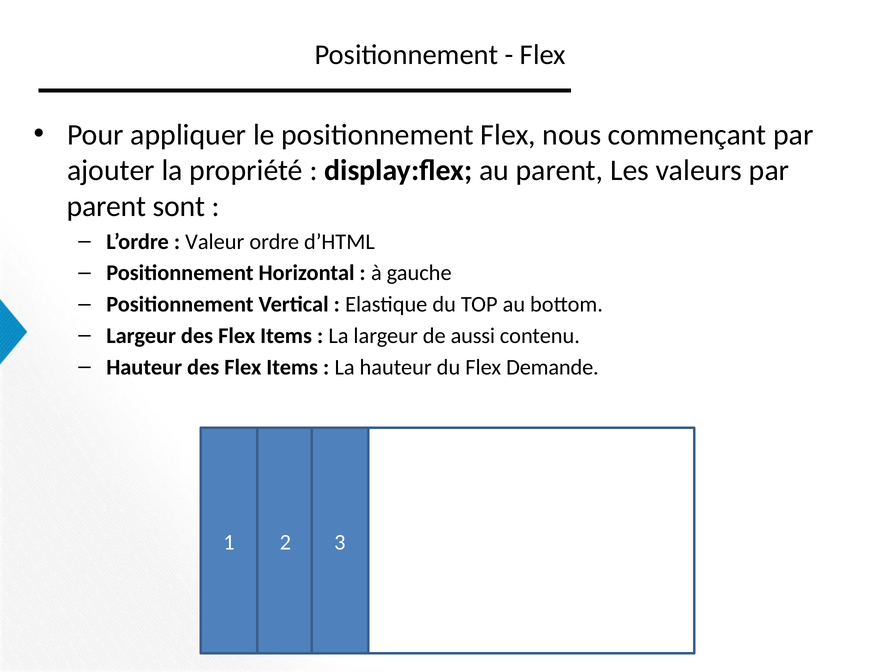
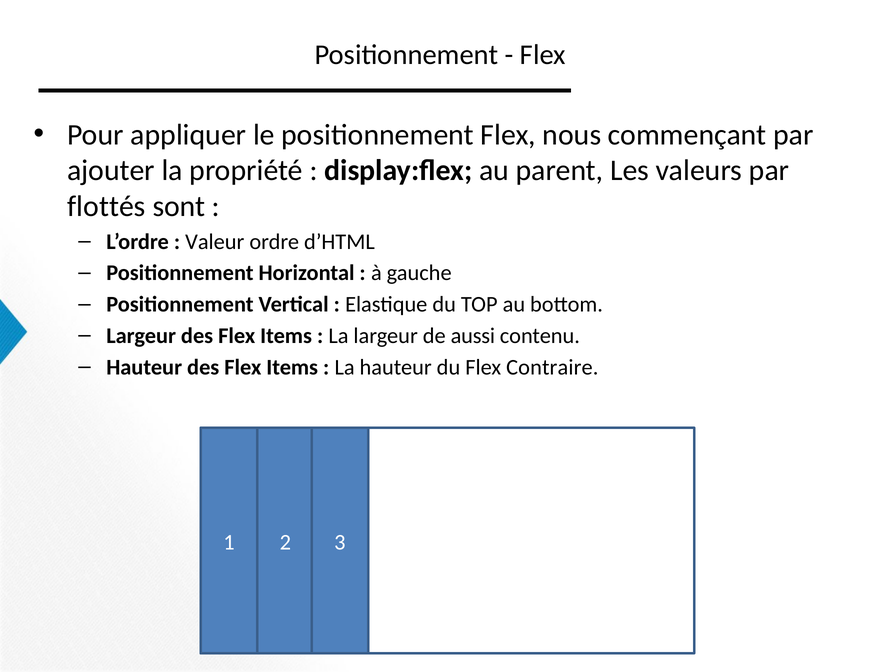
parent at (107, 206): parent -> flottés
Demande: Demande -> Contraire
